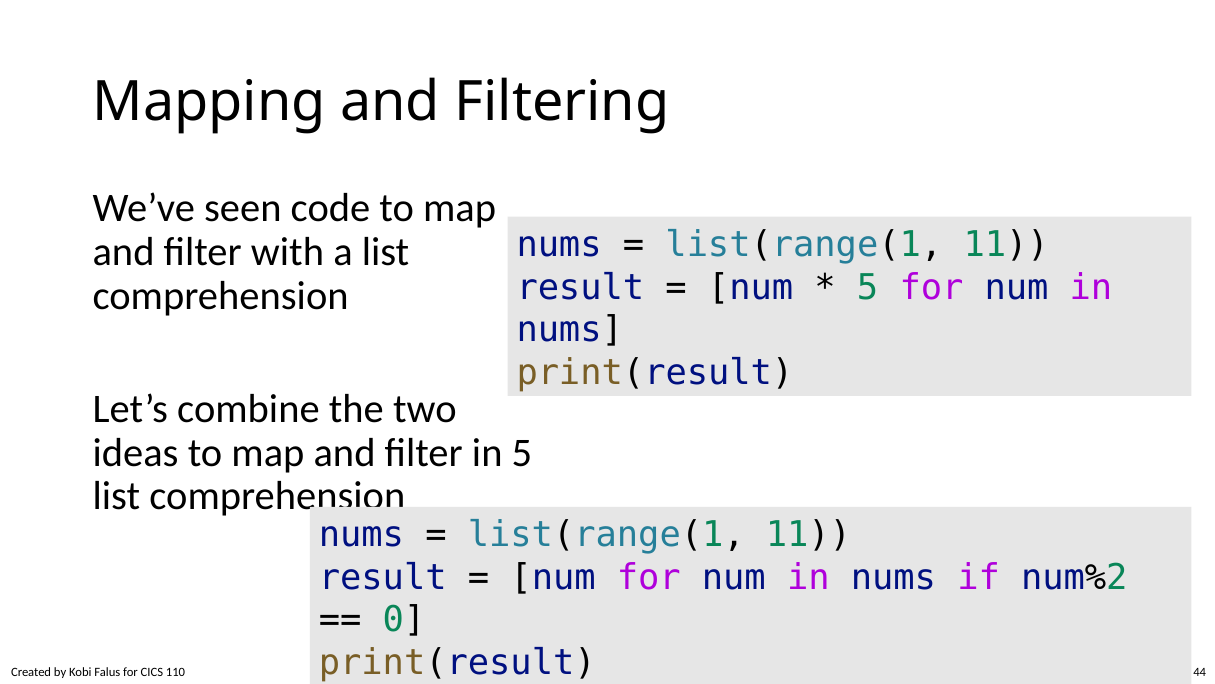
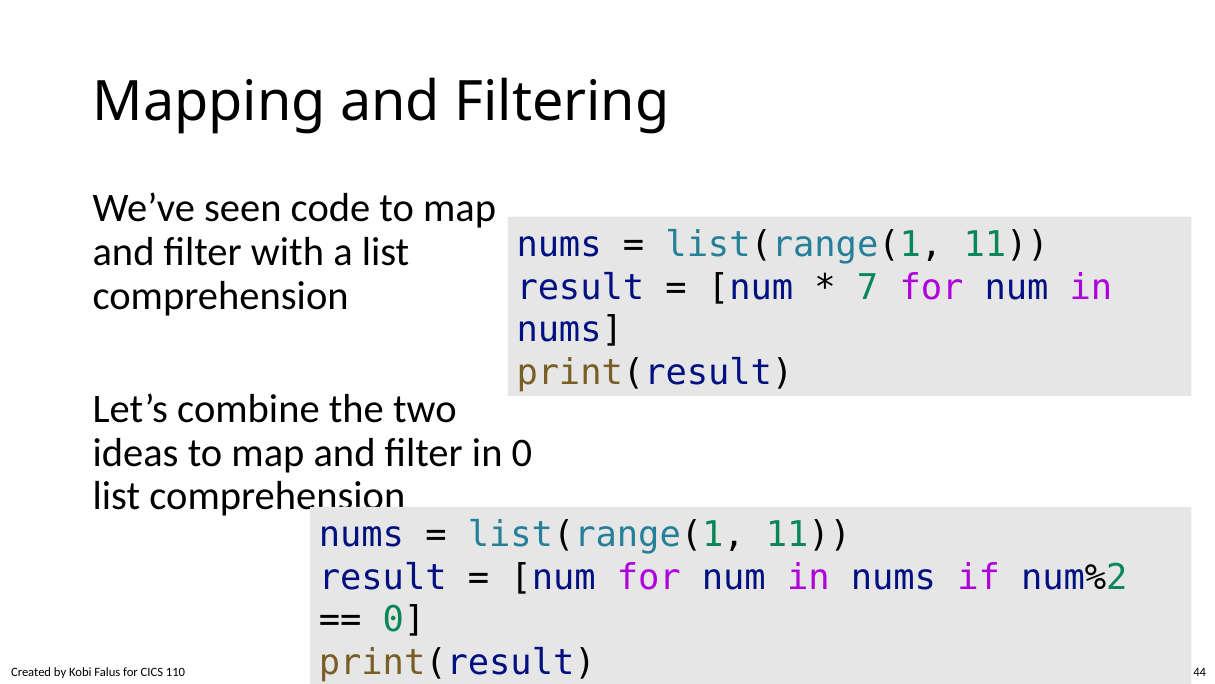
5 at (868, 287): 5 -> 7
in 5: 5 -> 0
